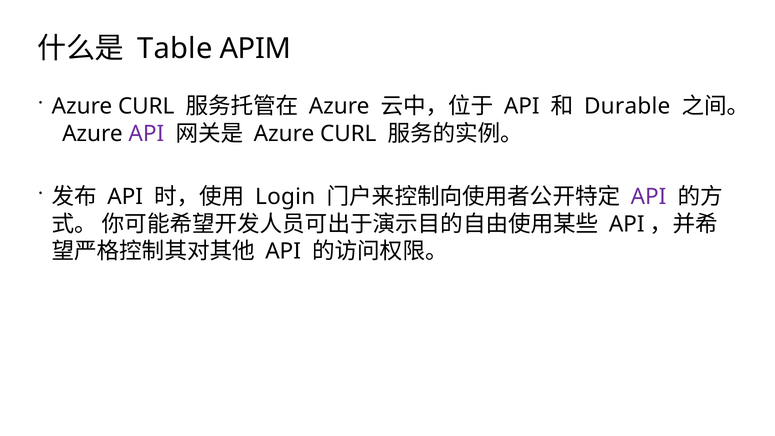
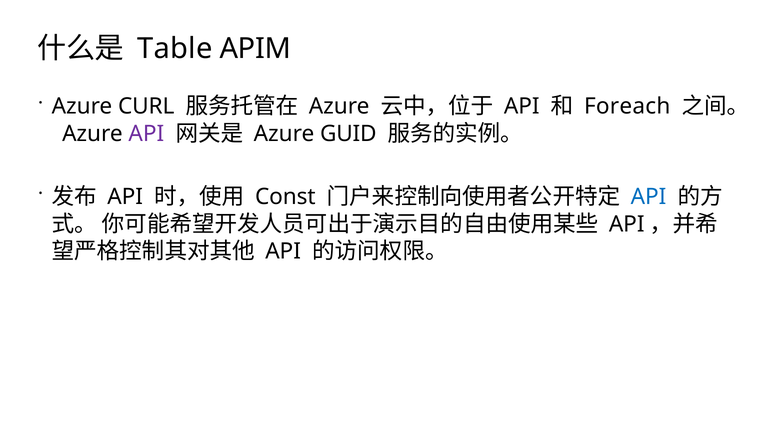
Durable: Durable -> Foreach
CURL at (348, 134): CURL -> GUID
Login: Login -> Const
API at (649, 197) colour: purple -> blue
